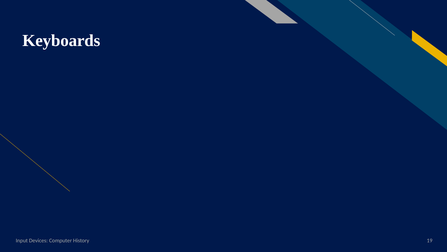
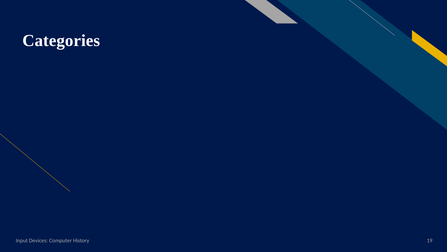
Keyboards: Keyboards -> Categories
